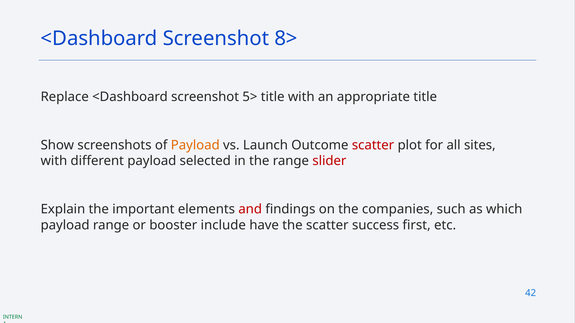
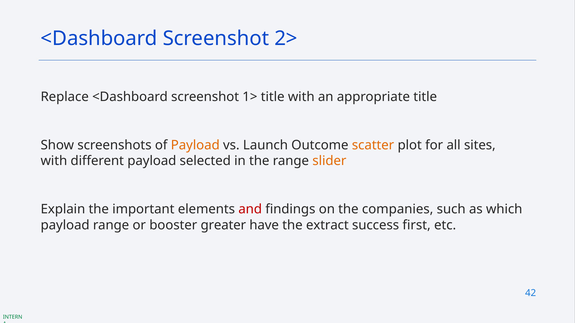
8>: 8> -> 2>
5>: 5> -> 1>
scatter at (373, 145) colour: red -> orange
slider colour: red -> orange
include: include -> greater
the scatter: scatter -> extract
